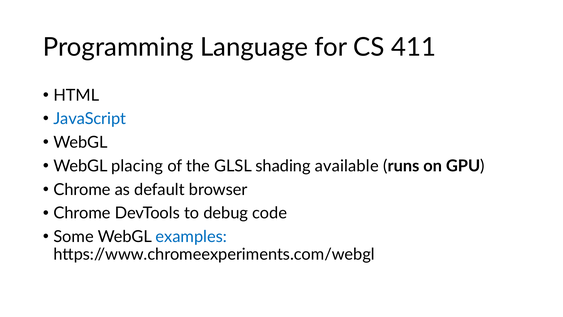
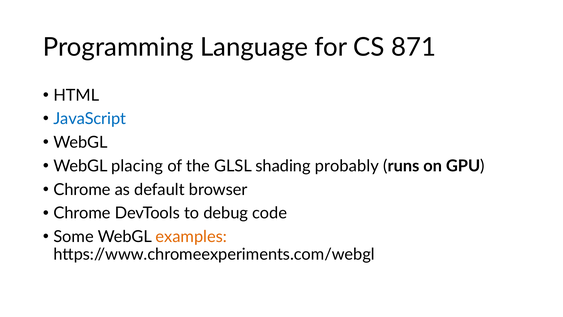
411: 411 -> 871
available: available -> probably
examples colour: blue -> orange
